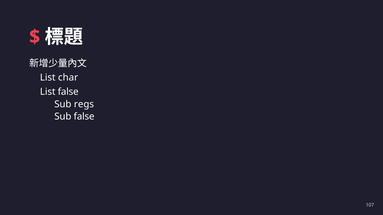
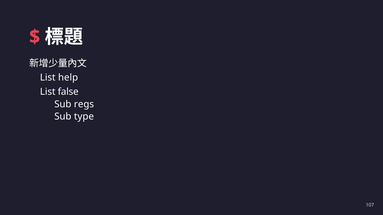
char: char -> help
Sub false: false -> type
